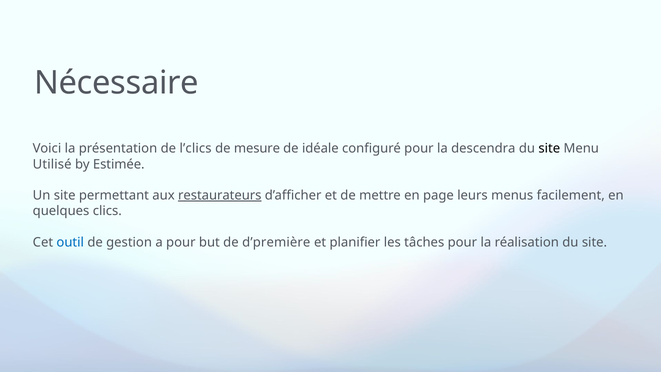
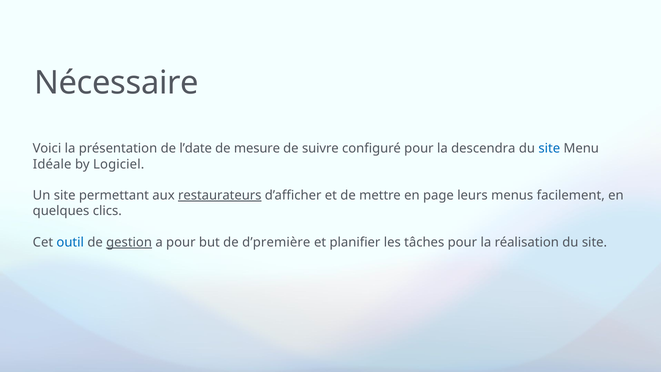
l’clics: l’clics -> l’date
idéale: idéale -> suivre
site at (549, 148) colour: black -> blue
Utilisé: Utilisé -> Idéale
Estimée: Estimée -> Logiciel
gestion underline: none -> present
